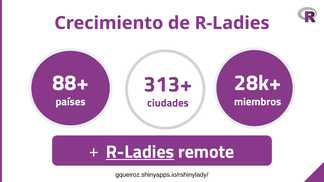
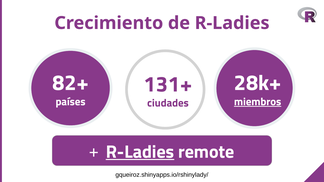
88+: 88+ -> 82+
313+: 313+ -> 131+
miembros underline: none -> present
